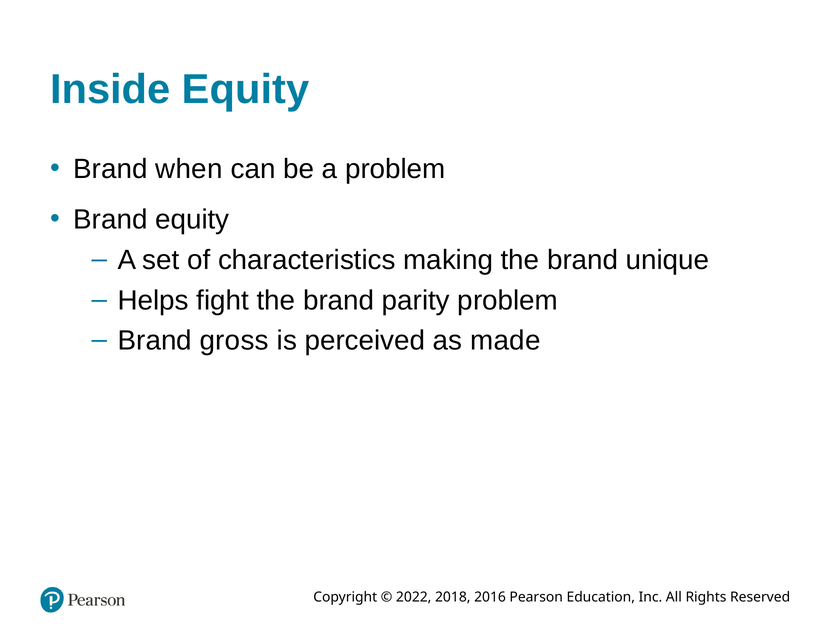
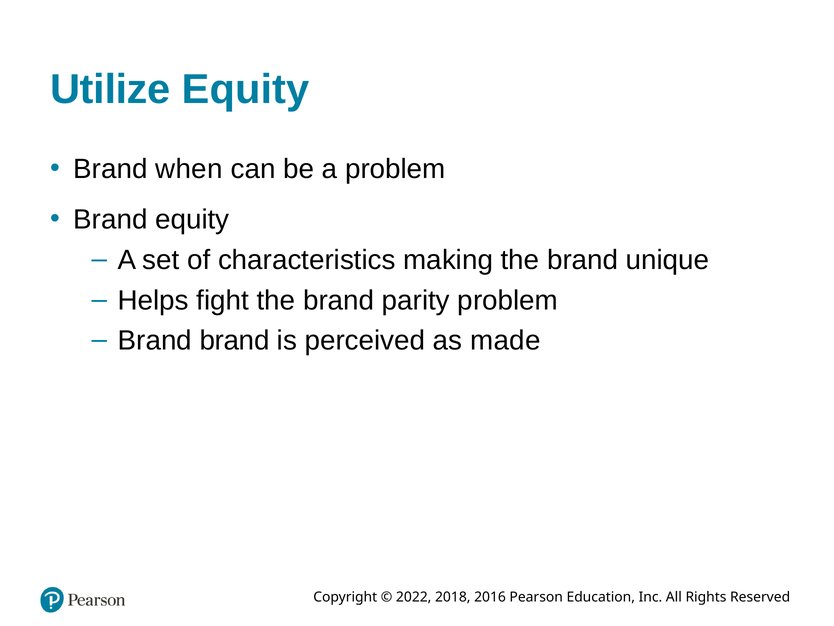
Inside: Inside -> Utilize
Brand gross: gross -> brand
